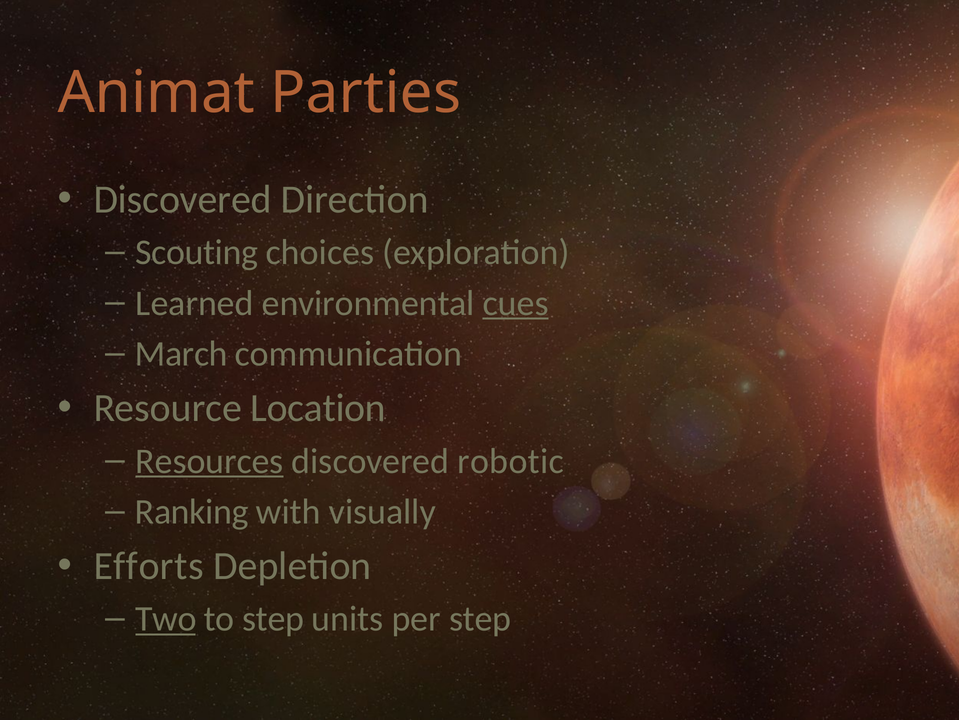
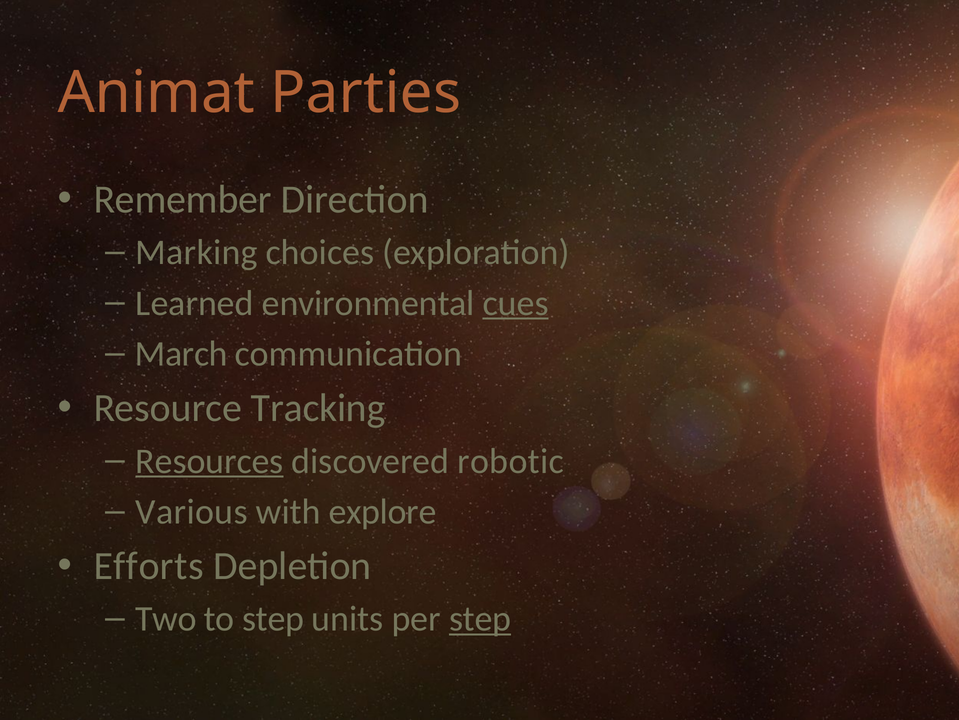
Discovered at (183, 199): Discovered -> Remember
Scouting: Scouting -> Marking
Location: Location -> Tracking
Ranking: Ranking -> Various
visually: visually -> explore
Two underline: present -> none
step at (480, 618) underline: none -> present
